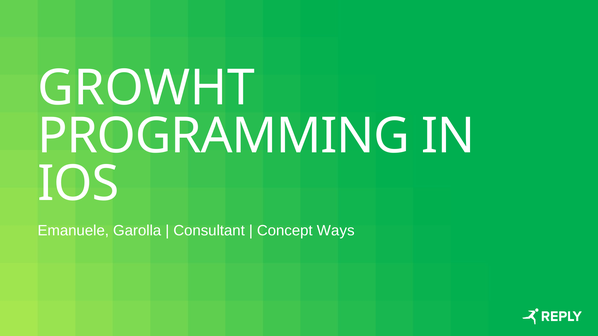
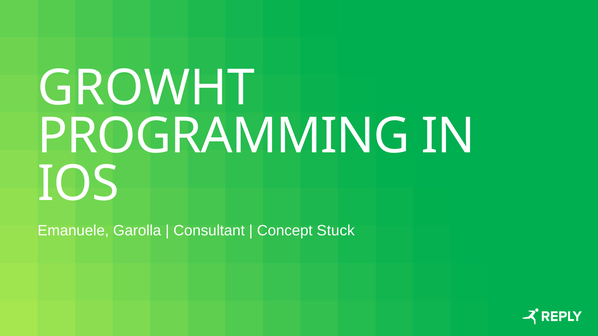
Ways: Ways -> Stuck
